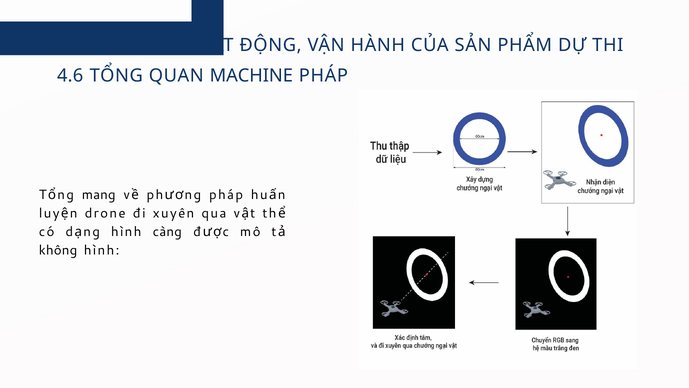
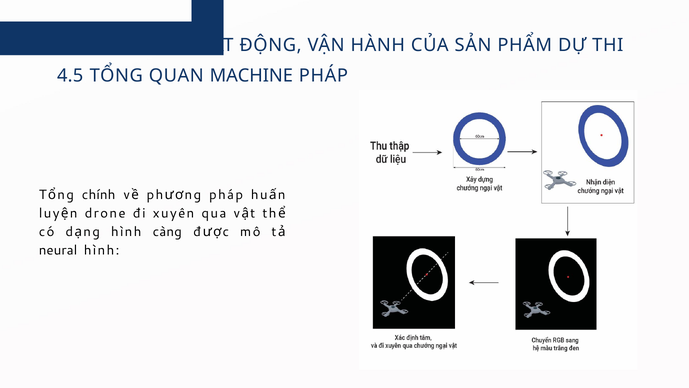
4.6: 4.6 -> 4.5
mang: mang -> chính
không: không -> neural
